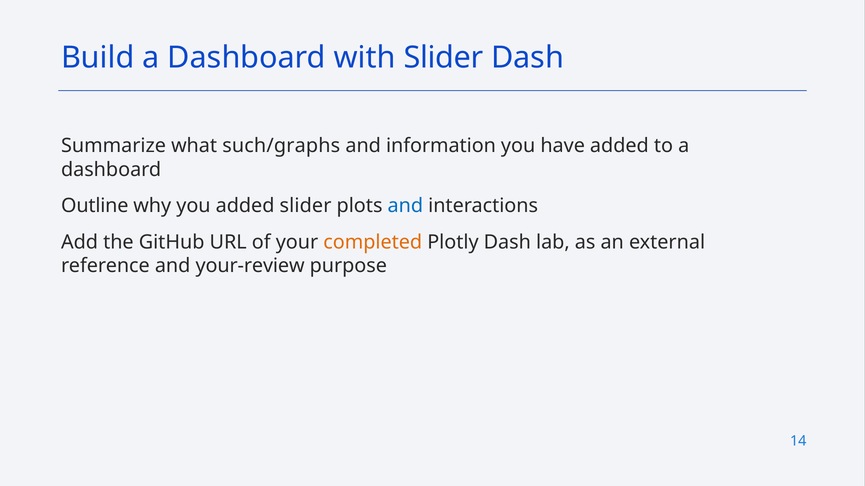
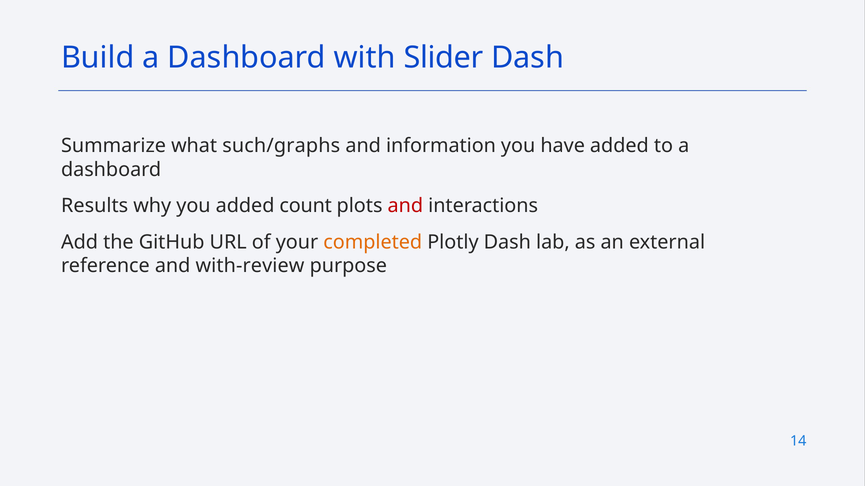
Outline: Outline -> Results
added slider: slider -> count
and at (405, 206) colour: blue -> red
your-review: your-review -> with-review
